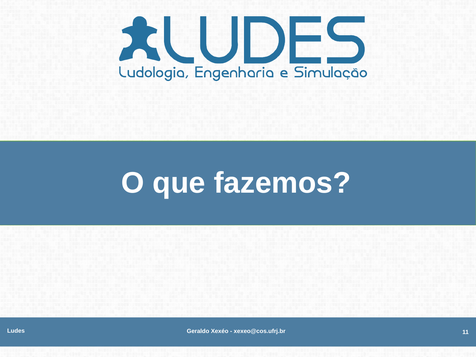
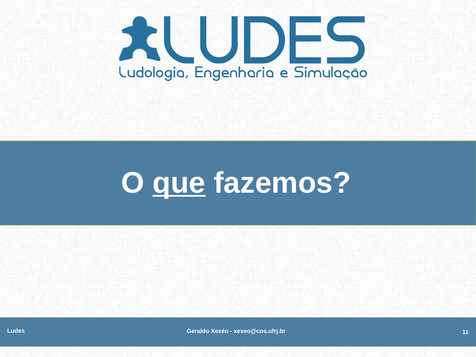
que underline: none -> present
